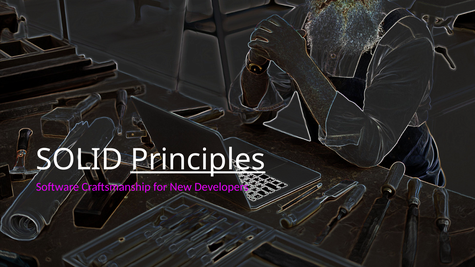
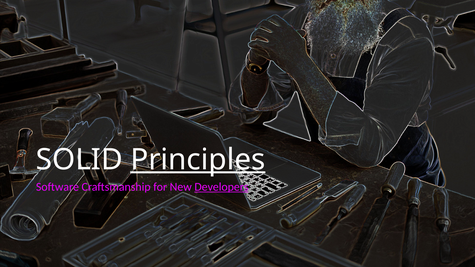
Developers underline: none -> present
